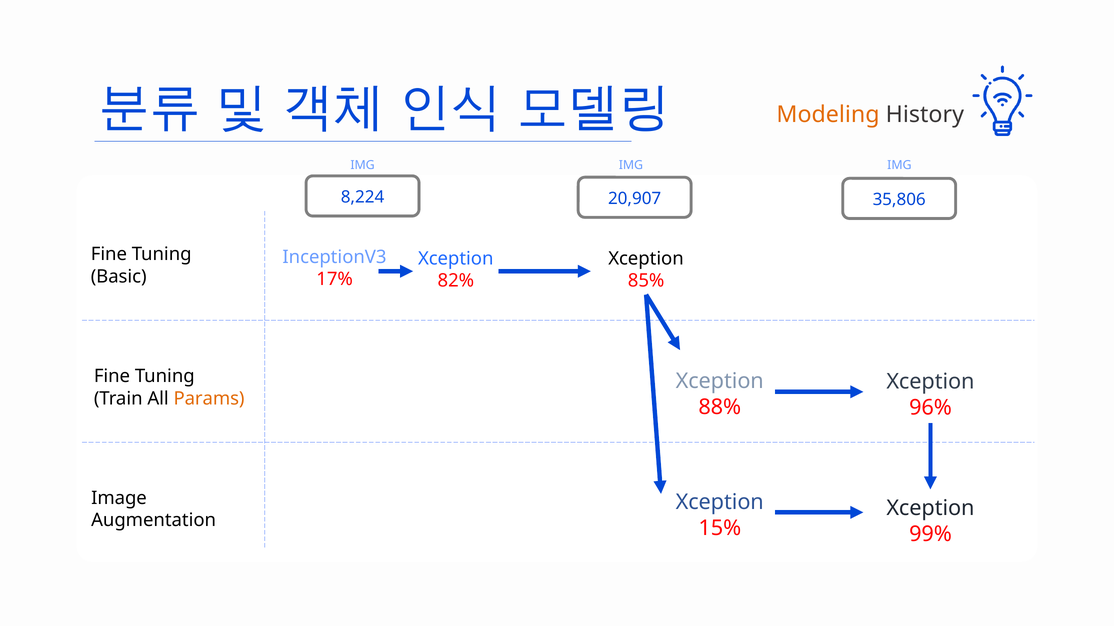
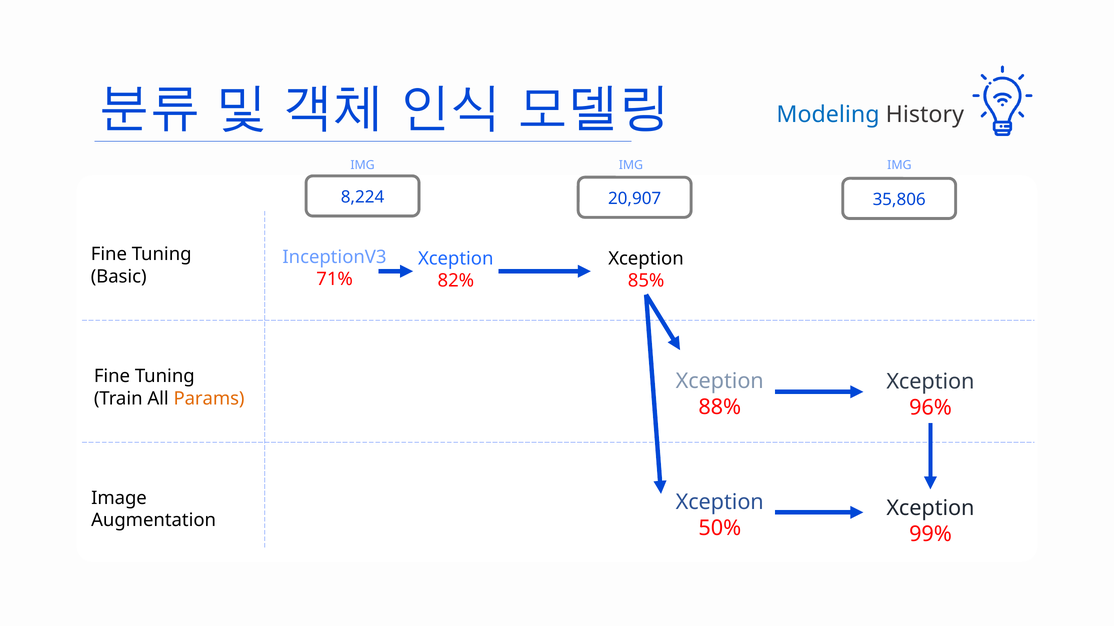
Modeling colour: orange -> blue
17%: 17% -> 71%
15%: 15% -> 50%
